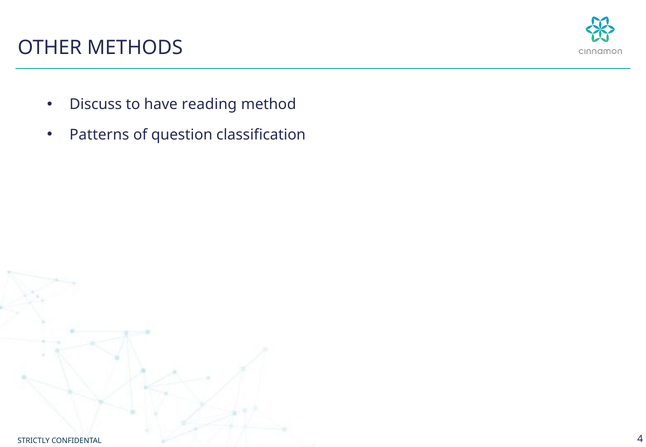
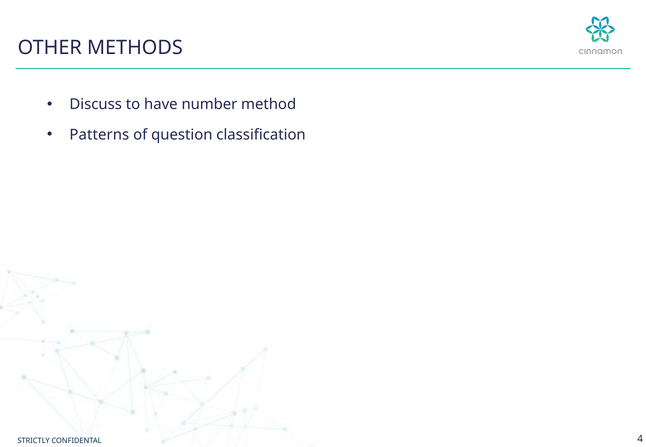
reading: reading -> number
